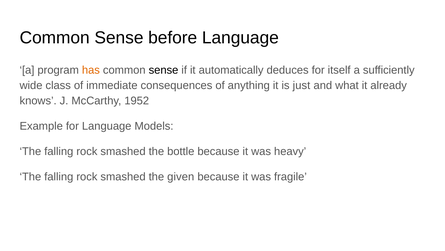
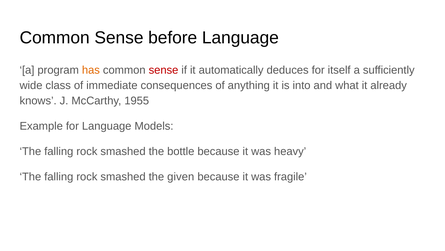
sense at (164, 70) colour: black -> red
just: just -> into
1952: 1952 -> 1955
